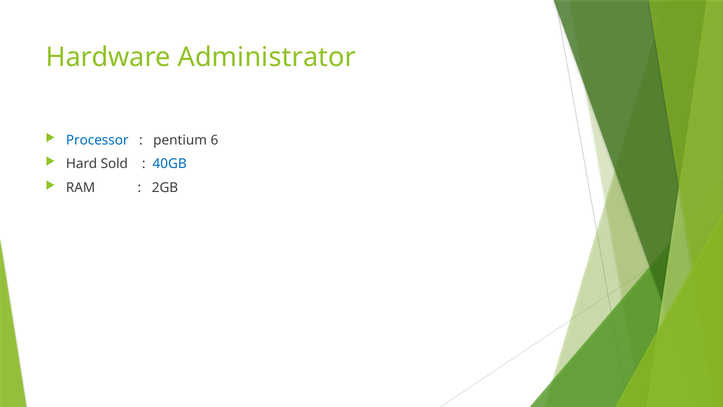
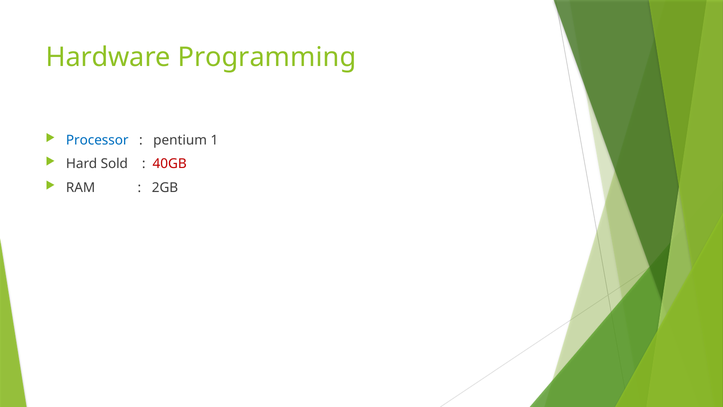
Administrator: Administrator -> Programming
6: 6 -> 1
40GB colour: blue -> red
